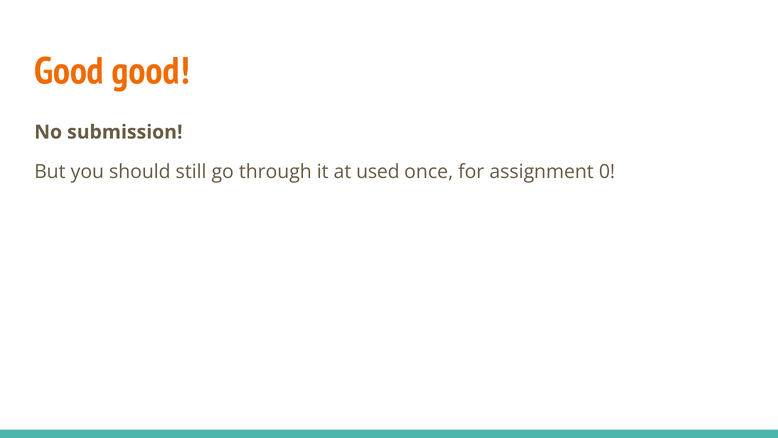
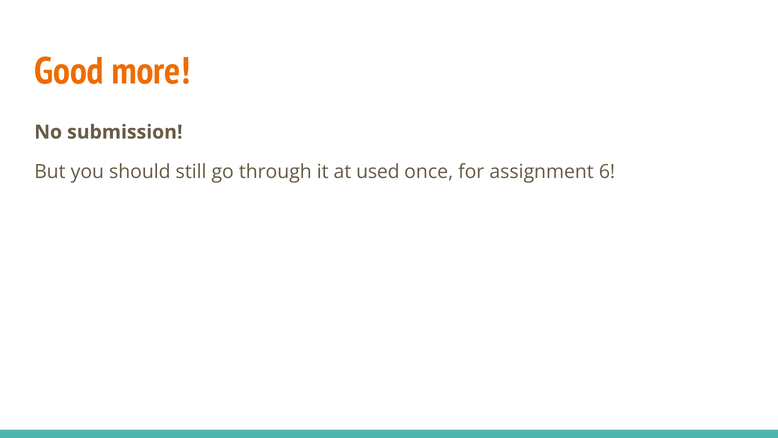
Good good: good -> more
0: 0 -> 6
